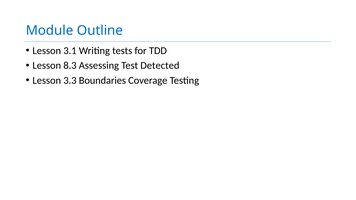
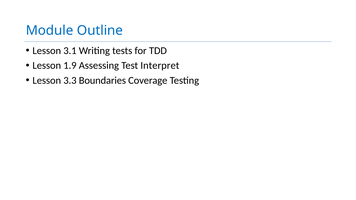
8.3: 8.3 -> 1.9
Detected: Detected -> Interpret
